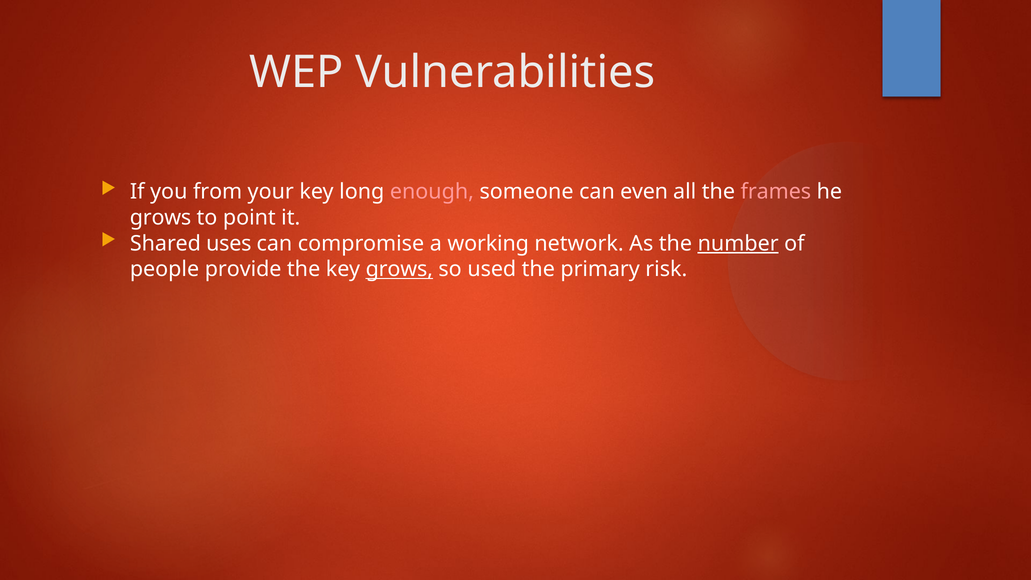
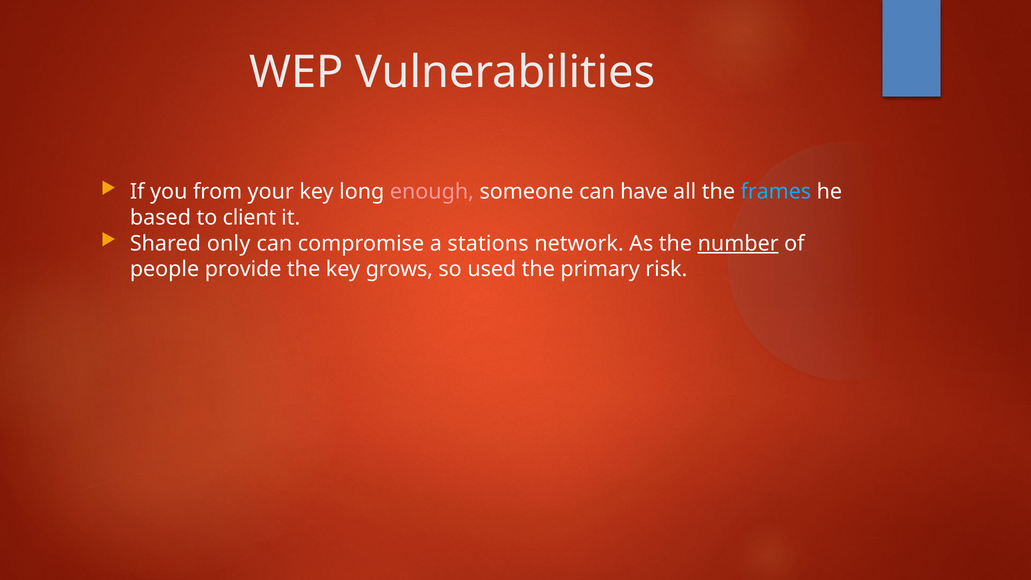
even: even -> have
frames colour: pink -> light blue
grows at (161, 218): grows -> based
point: point -> client
uses: uses -> only
working: working -> stations
grows at (399, 269) underline: present -> none
